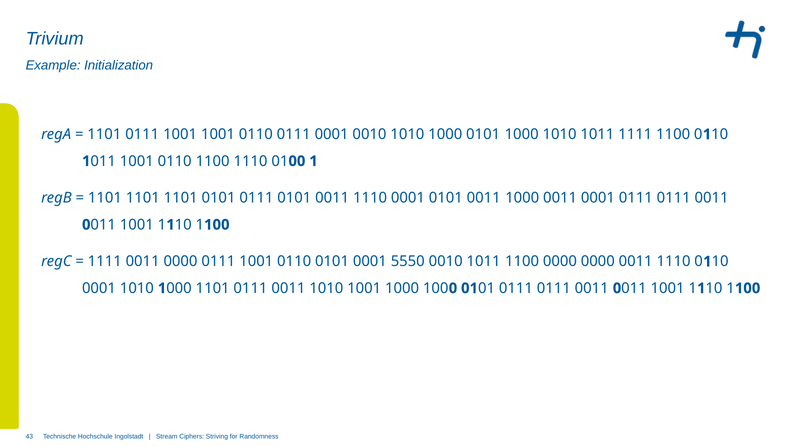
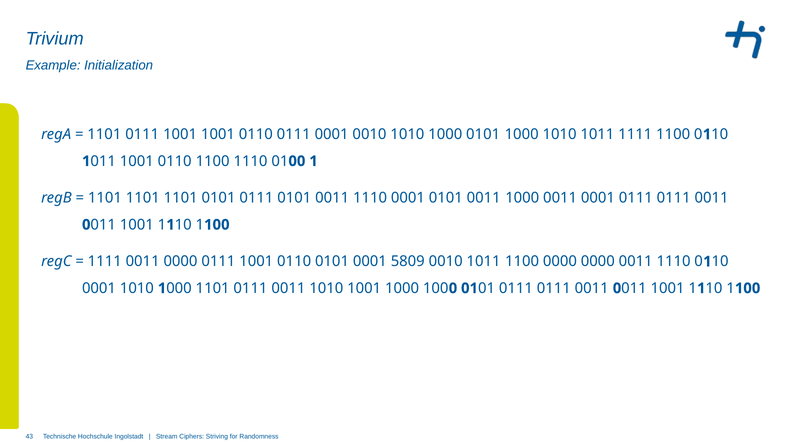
5550: 5550 -> 5809
